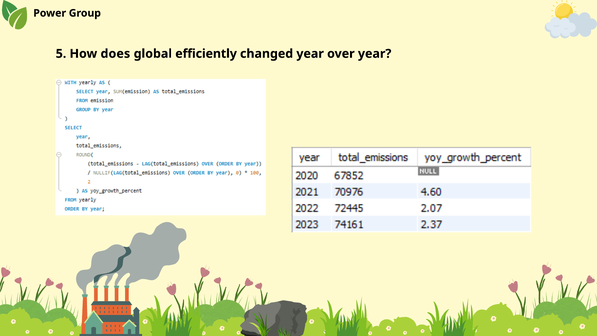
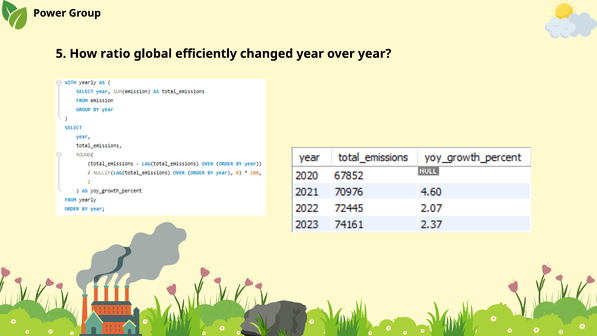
does: does -> ratio
